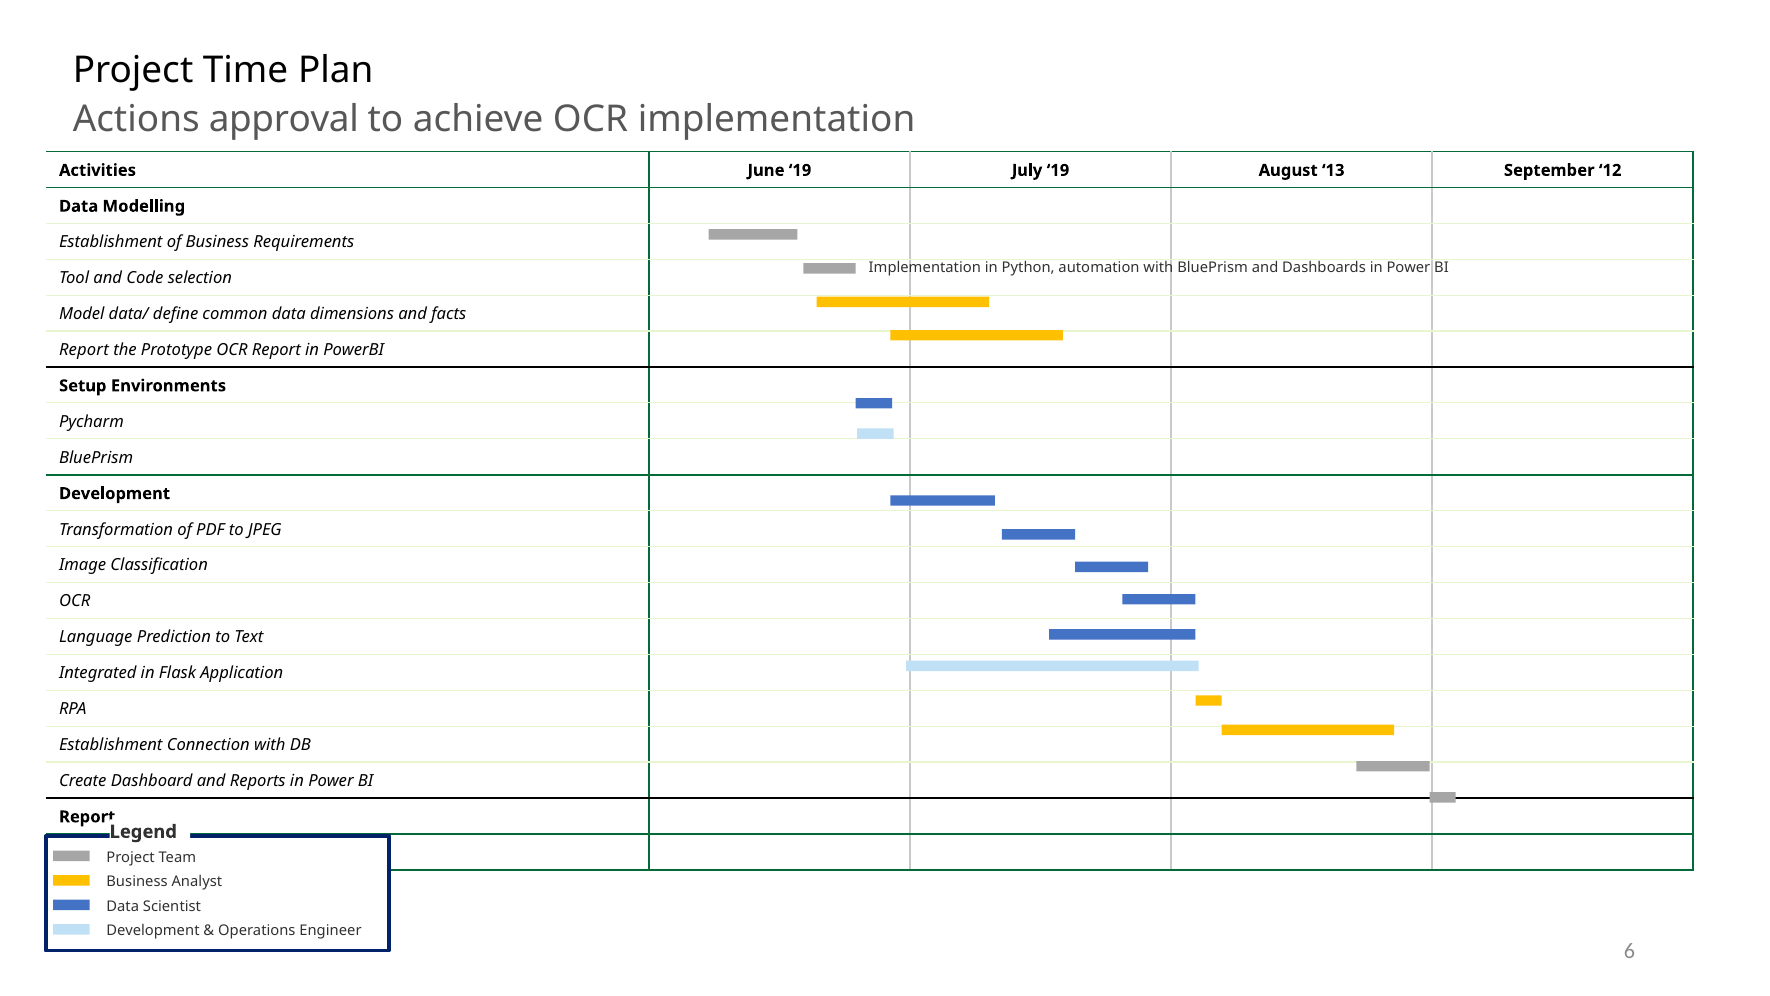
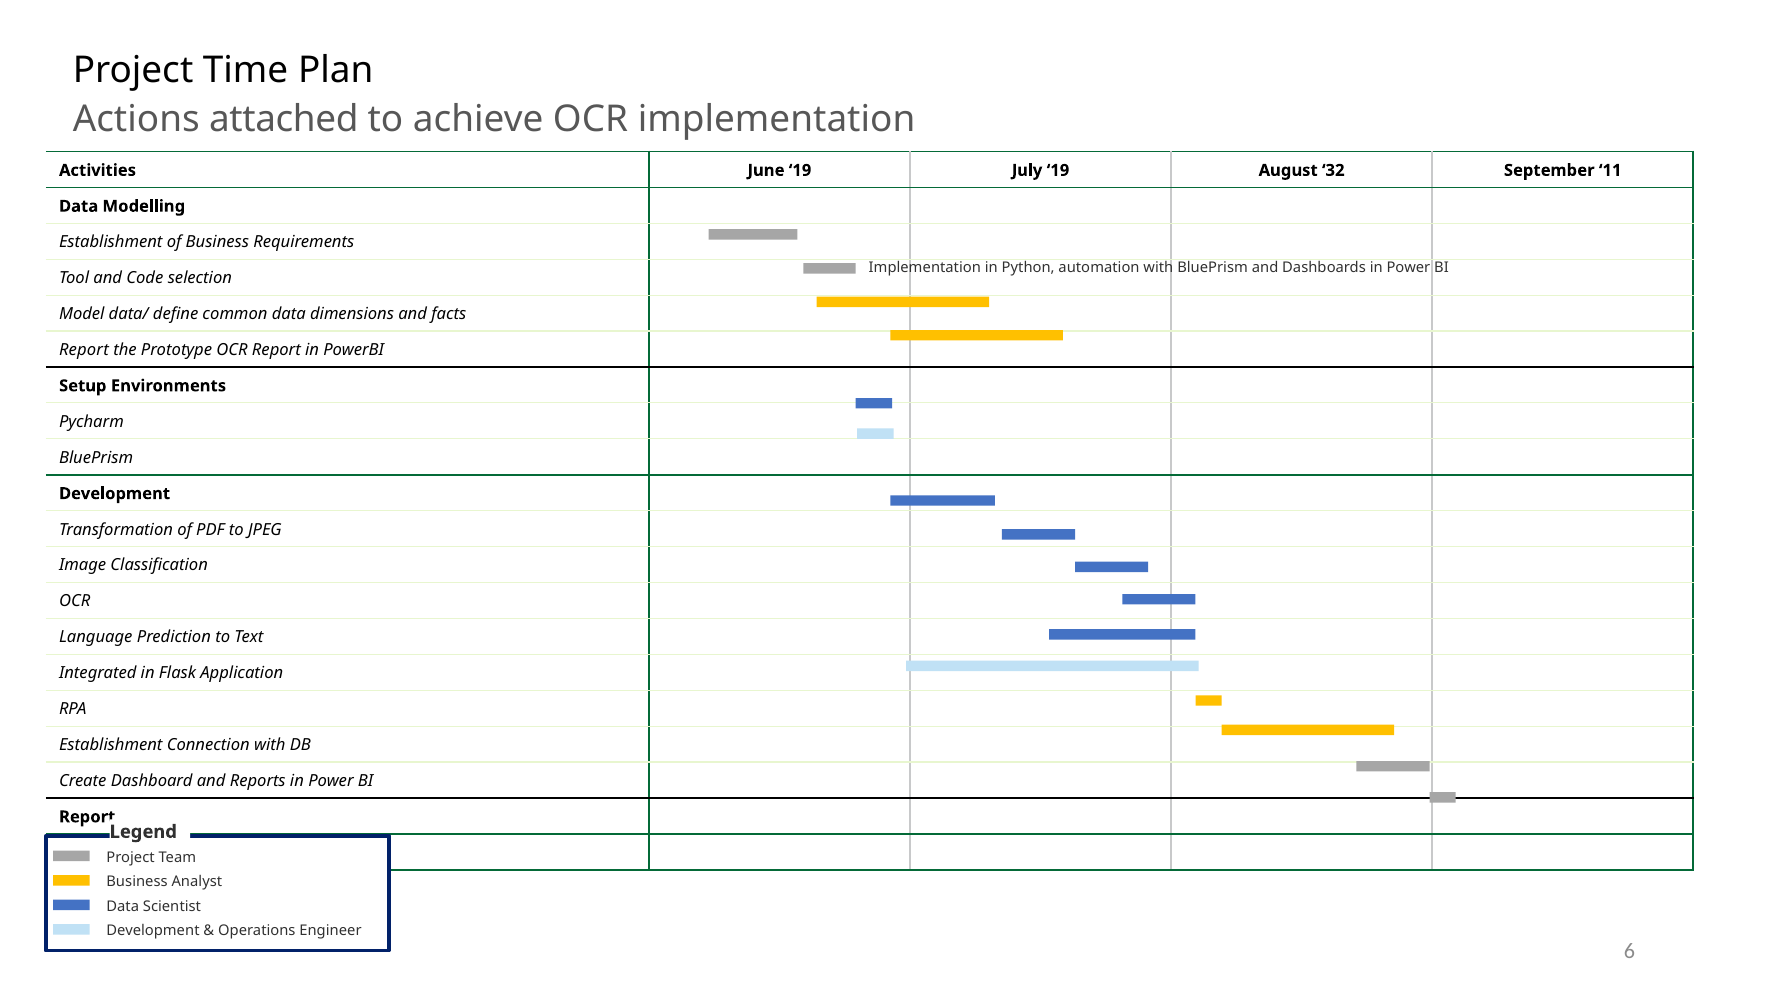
approval: approval -> attached
13: 13 -> 32
12: 12 -> 11
